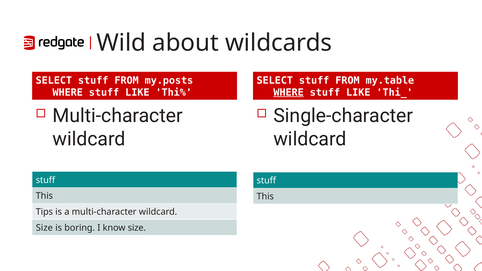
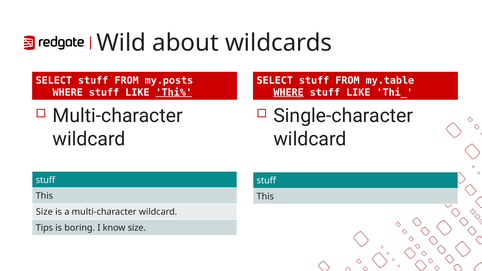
Thi% underline: none -> present
Tips at (44, 212): Tips -> Size
Size at (44, 228): Size -> Tips
